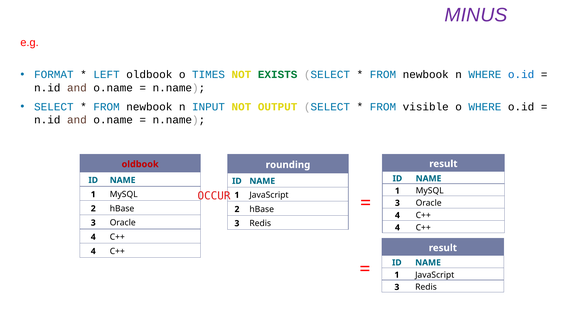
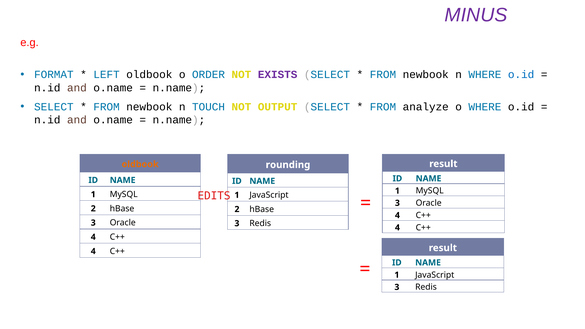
TIMES: TIMES -> ORDER
EXISTS colour: green -> purple
INPUT: INPUT -> TOUCH
visible: visible -> analyze
oldbook at (140, 164) colour: red -> orange
OCCUR: OCCUR -> EDITS
